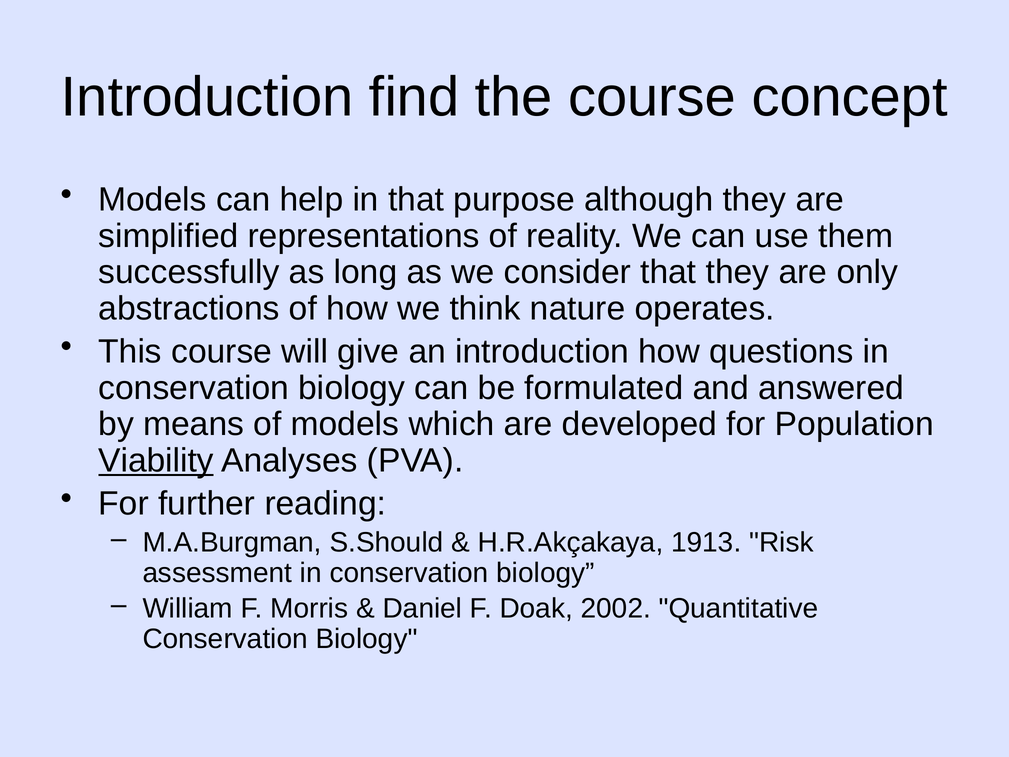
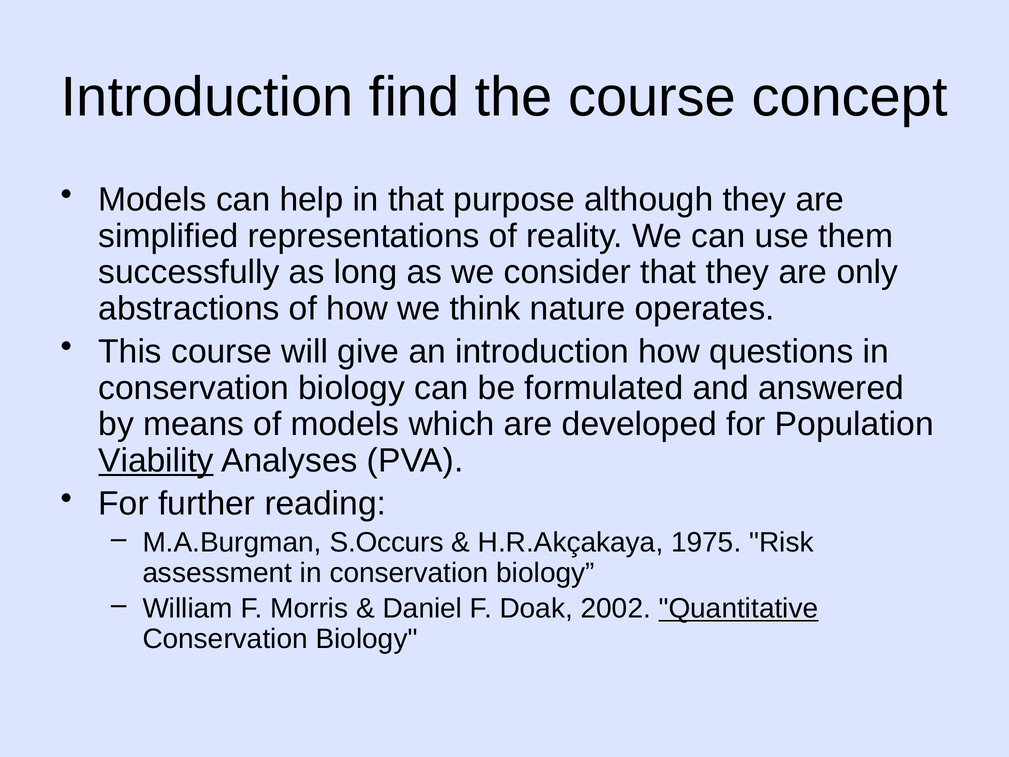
S.Should: S.Should -> S.Occurs
1913: 1913 -> 1975
Quantitative underline: none -> present
